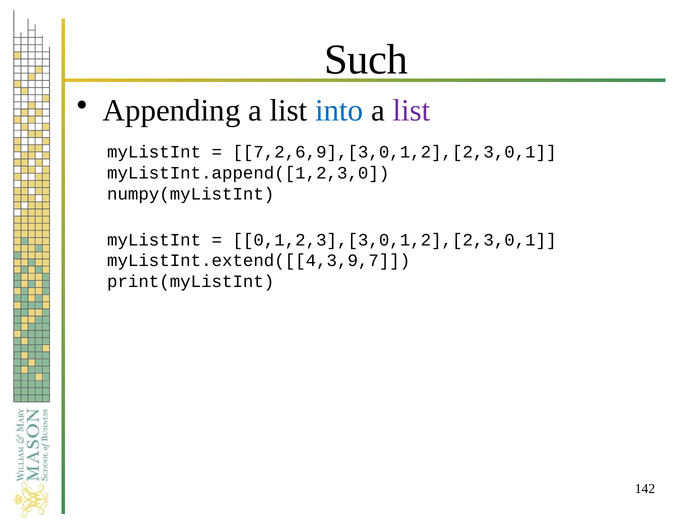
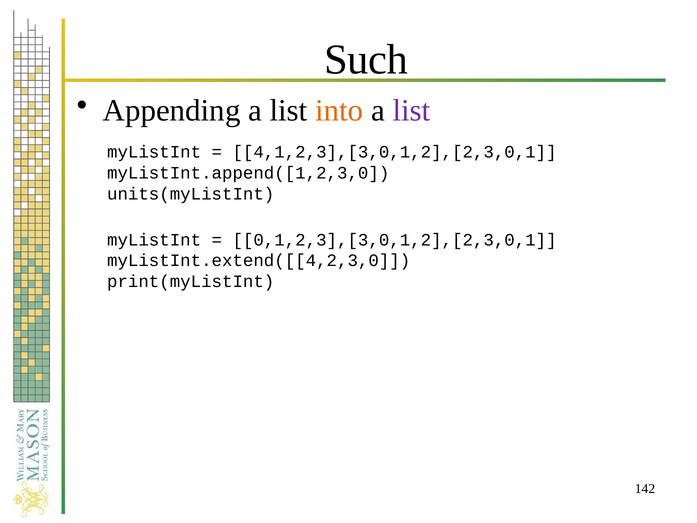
into colour: blue -> orange
7,2,6,9],[3,0,1,2],[2,3,0,1: 7,2,6,9],[3,0,1,2],[2,3,0,1 -> 4,1,2,3],[3,0,1,2],[2,3,0,1
numpy(myListInt: numpy(myListInt -> units(myListInt
myListInt.extend([[4,3,9,7: myListInt.extend([[4,3,9,7 -> myListInt.extend([[4,2,3,0
